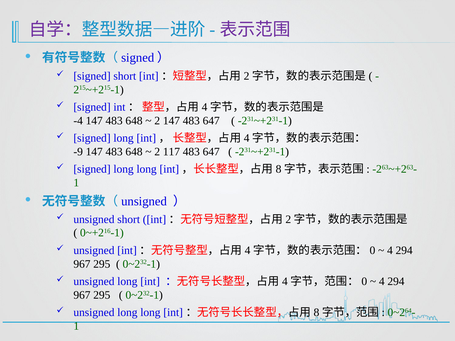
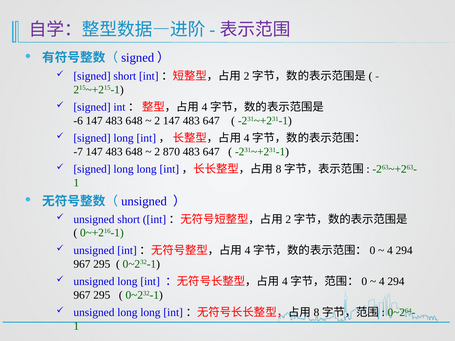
-4: -4 -> -6
-9: -9 -> -7
117: 117 -> 870
